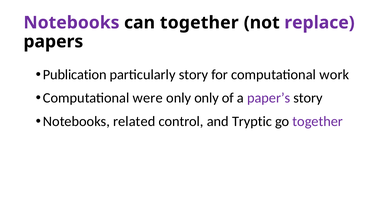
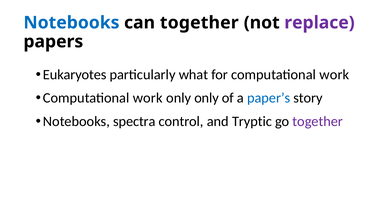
Notebooks at (71, 23) colour: purple -> blue
Publication: Publication -> Eukaryotes
particularly story: story -> what
were at (148, 98): were -> work
paper’s colour: purple -> blue
related: related -> spectra
